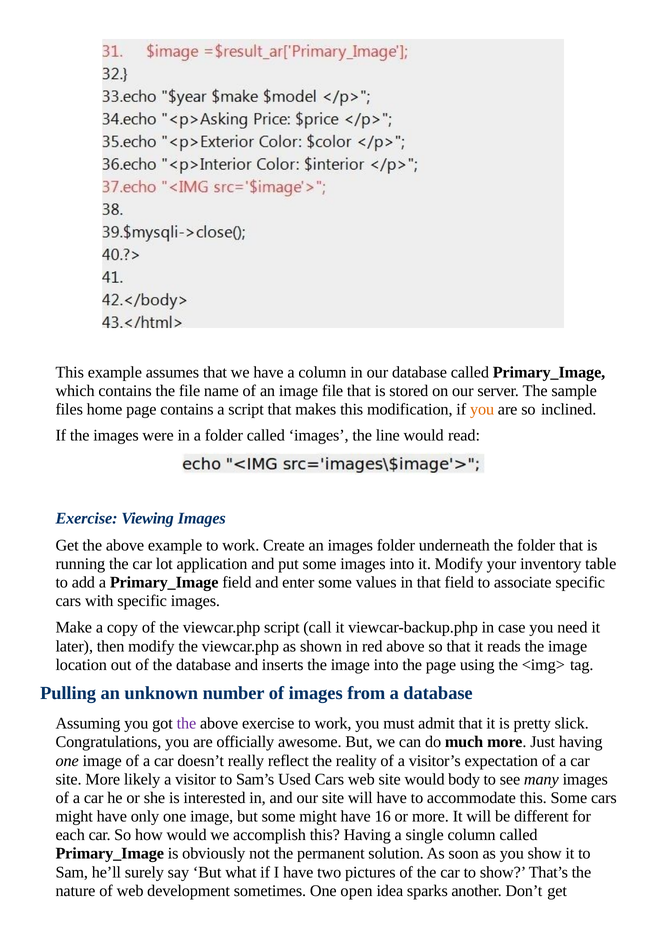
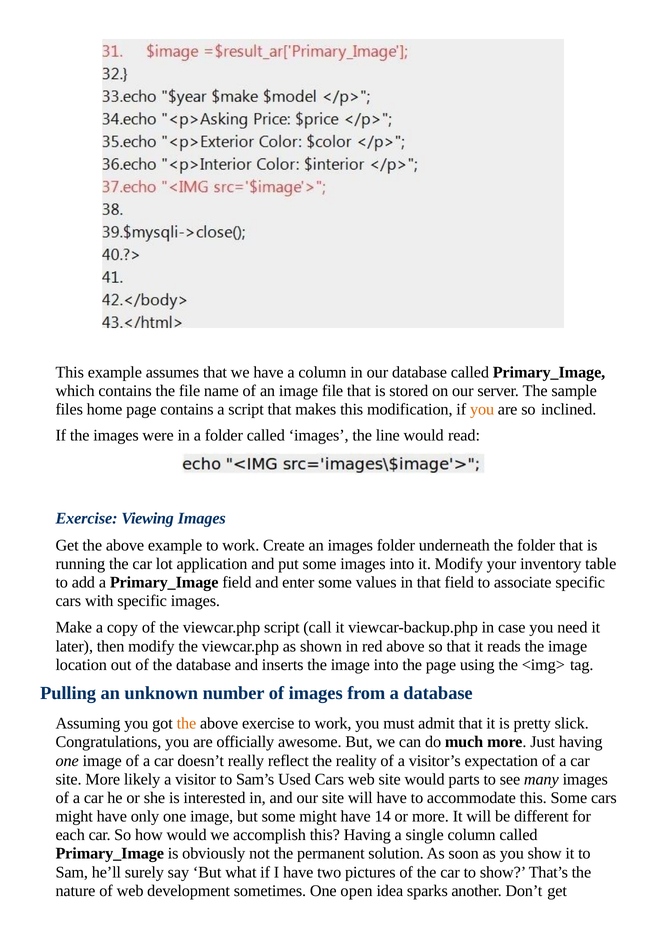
the at (186, 723) colour: purple -> orange
body: body -> parts
16: 16 -> 14
